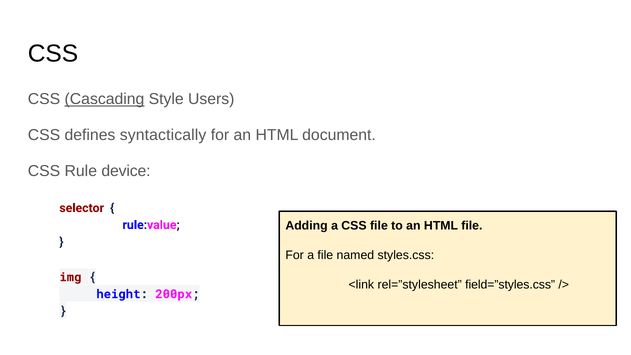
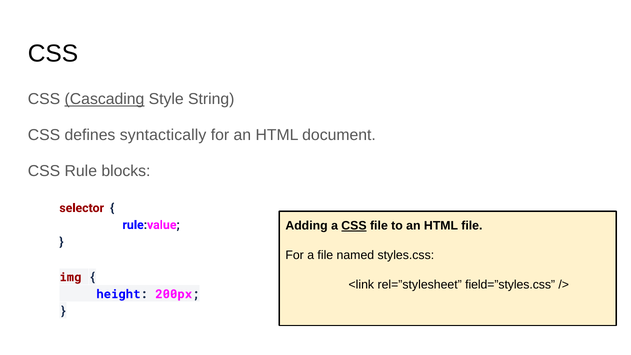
Users: Users -> String
device: device -> blocks
CSS at (354, 226) underline: none -> present
